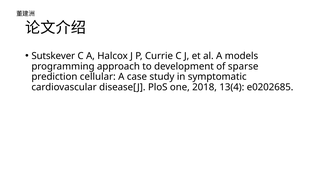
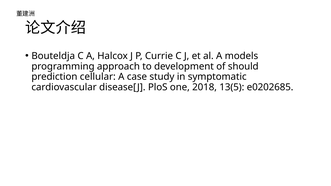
Sutskever: Sutskever -> Bouteldja
sparse: sparse -> should
13(4: 13(4 -> 13(5
